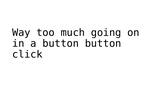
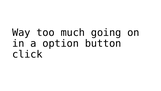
a button: button -> option
